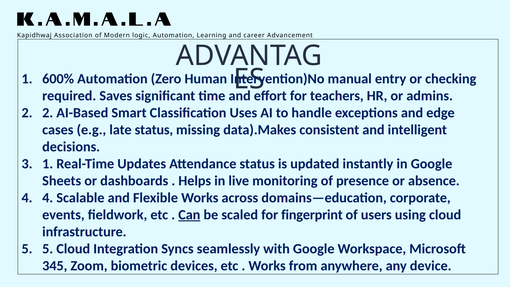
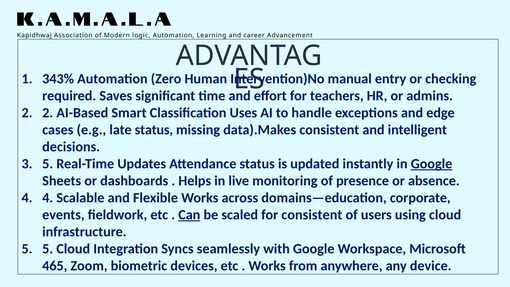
600%: 600% -> 343%
3 1: 1 -> 5
Google at (432, 164) underline: none -> present
for fingerprint: fingerprint -> consistent
345: 345 -> 465
